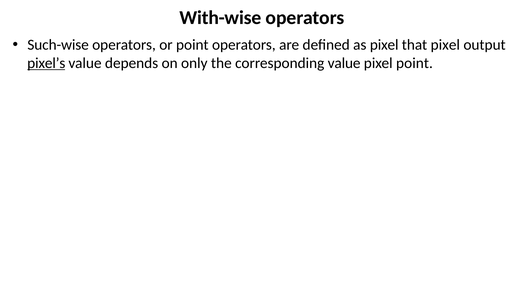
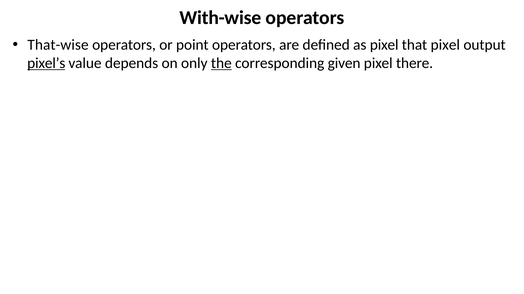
Such-wise: Such-wise -> That-wise
the underline: none -> present
corresponding value: value -> given
pixel point: point -> there
